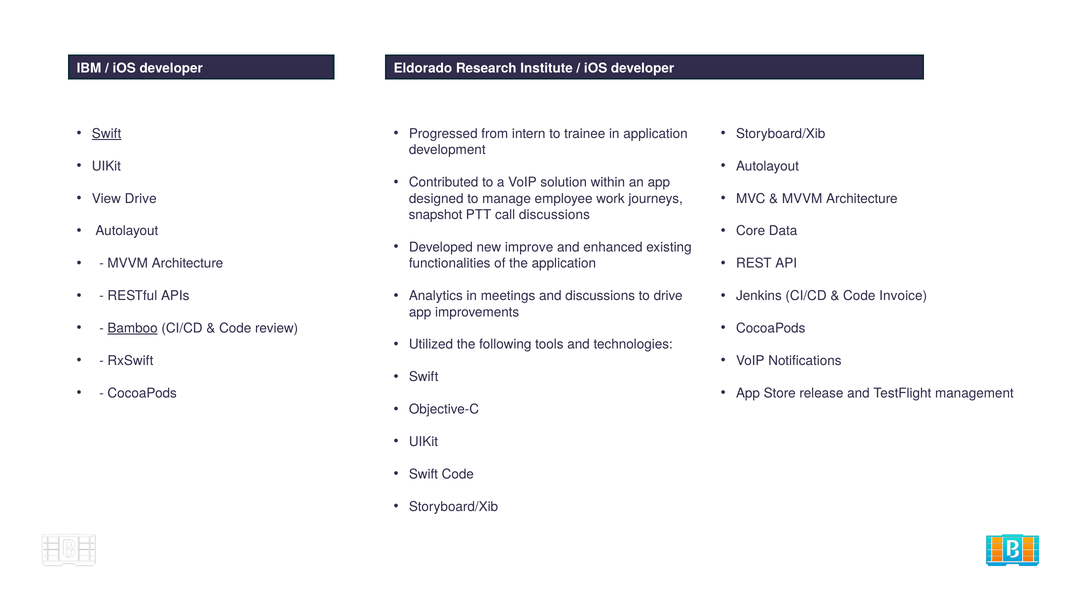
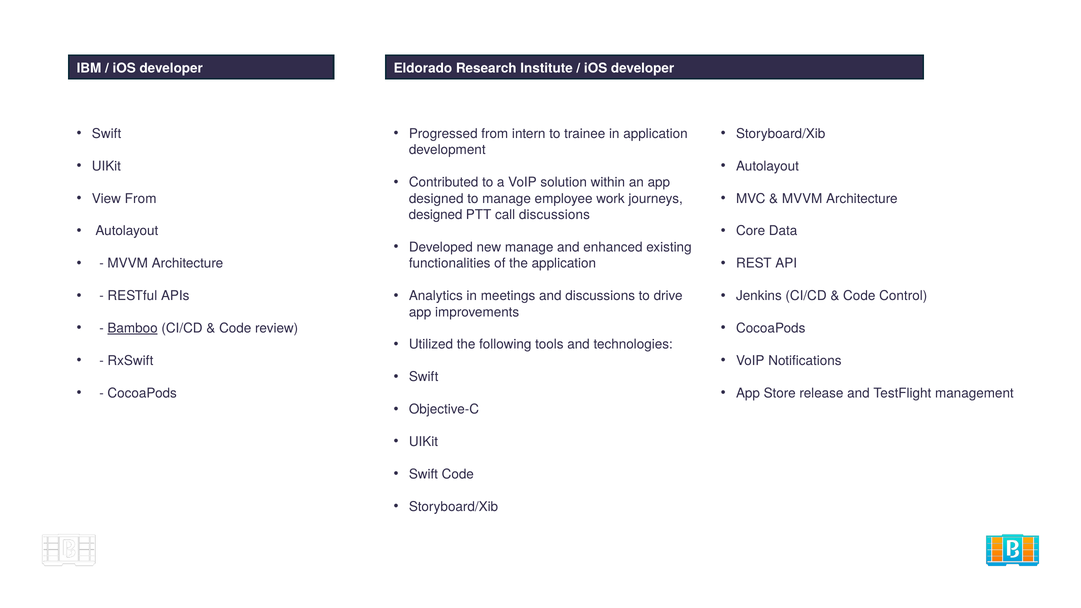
Swift at (107, 134) underline: present -> none
View Drive: Drive -> From
snapshot at (436, 215): snapshot -> designed
new improve: improve -> manage
Invoice: Invoice -> Control
